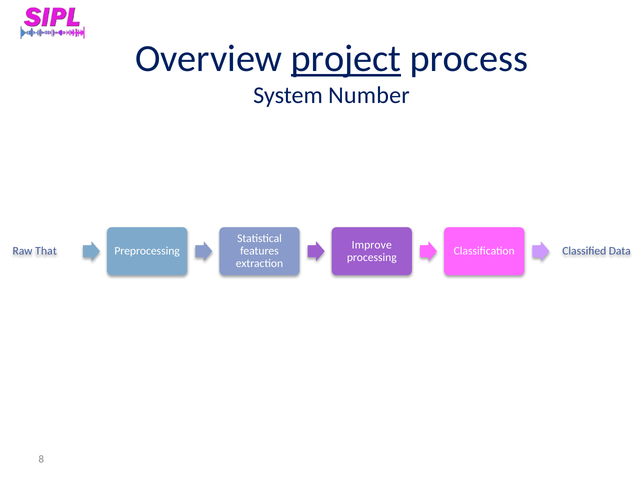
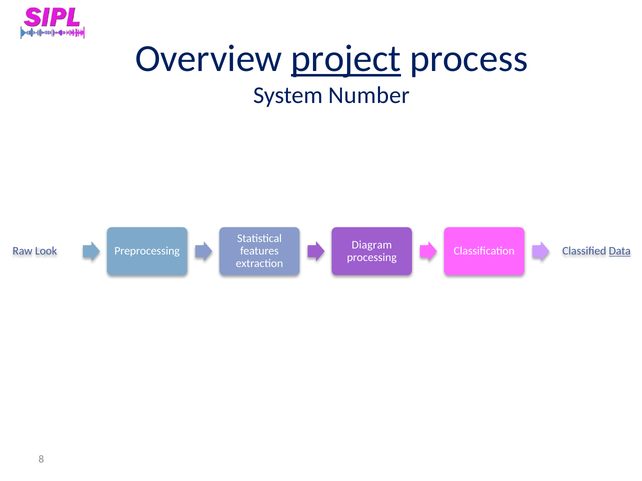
Improve: Improve -> Diagram
That: That -> Look
Data underline: none -> present
